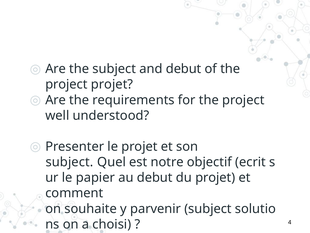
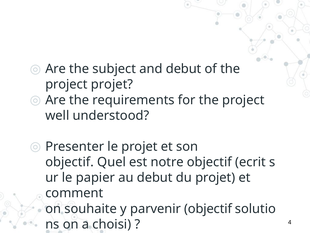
subject at (69, 162): subject -> objectif
parvenir subject: subject -> objectif
